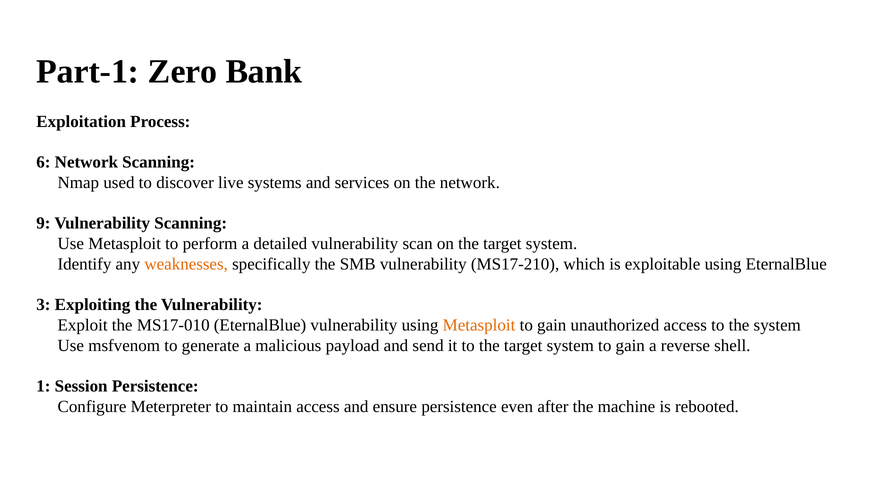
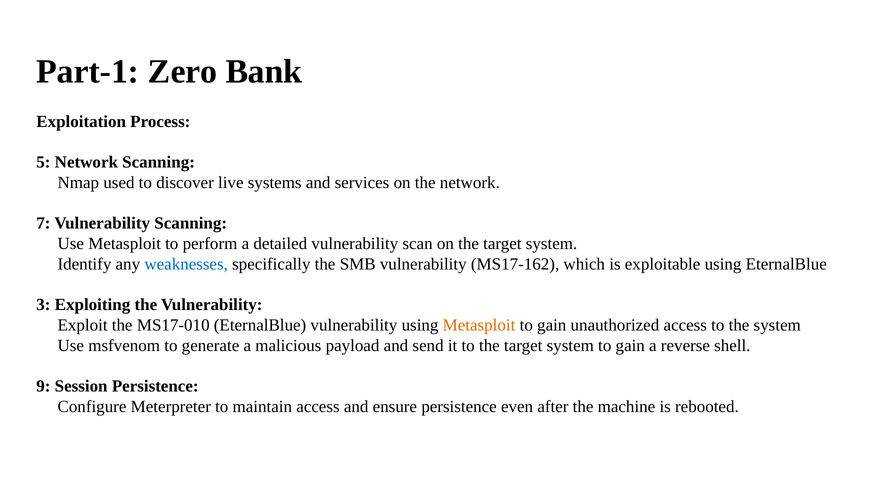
6: 6 -> 5
9: 9 -> 7
weaknesses colour: orange -> blue
MS17-210: MS17-210 -> MS17-162
1: 1 -> 9
